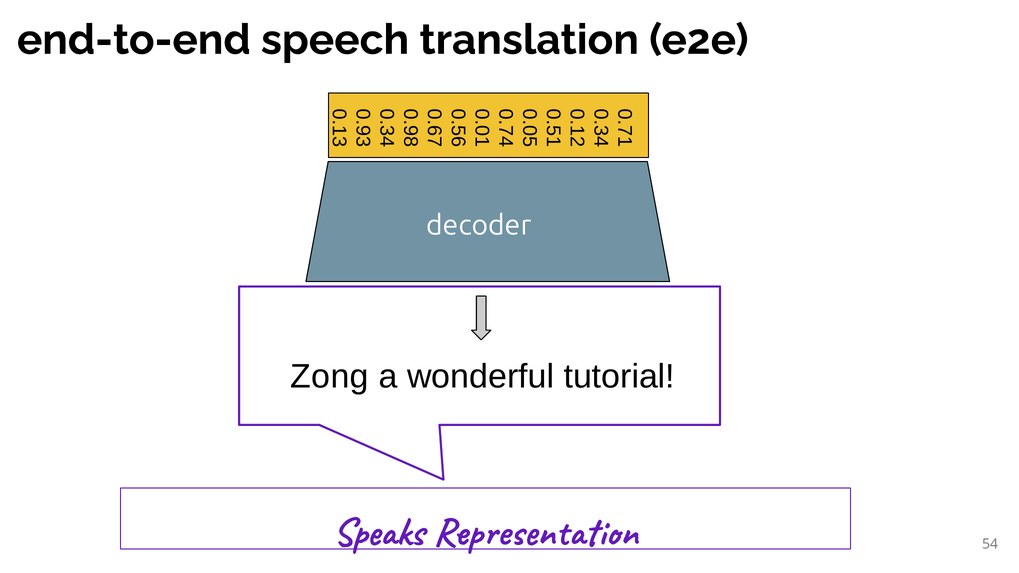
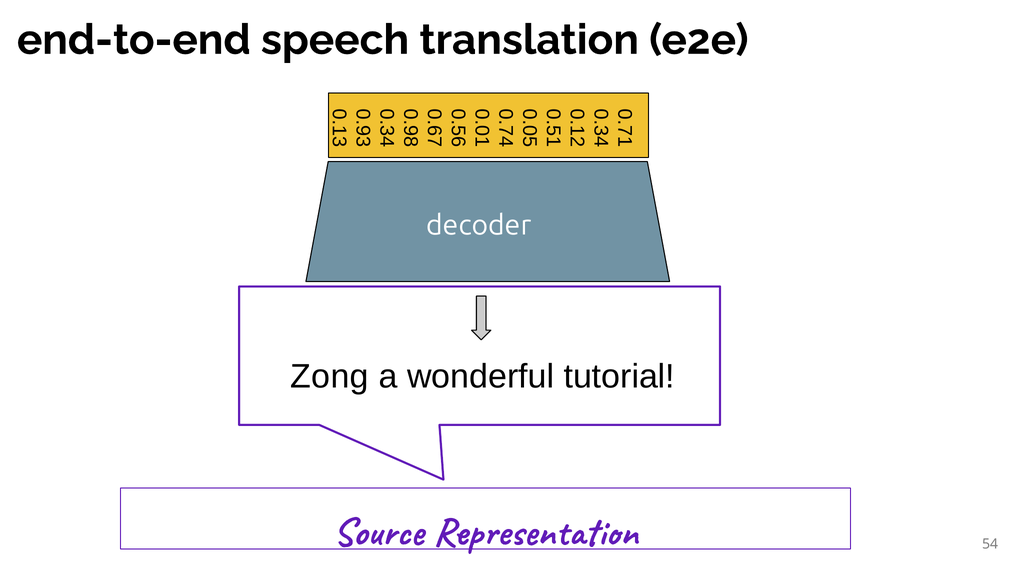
Speaks: Speaks -> Source
